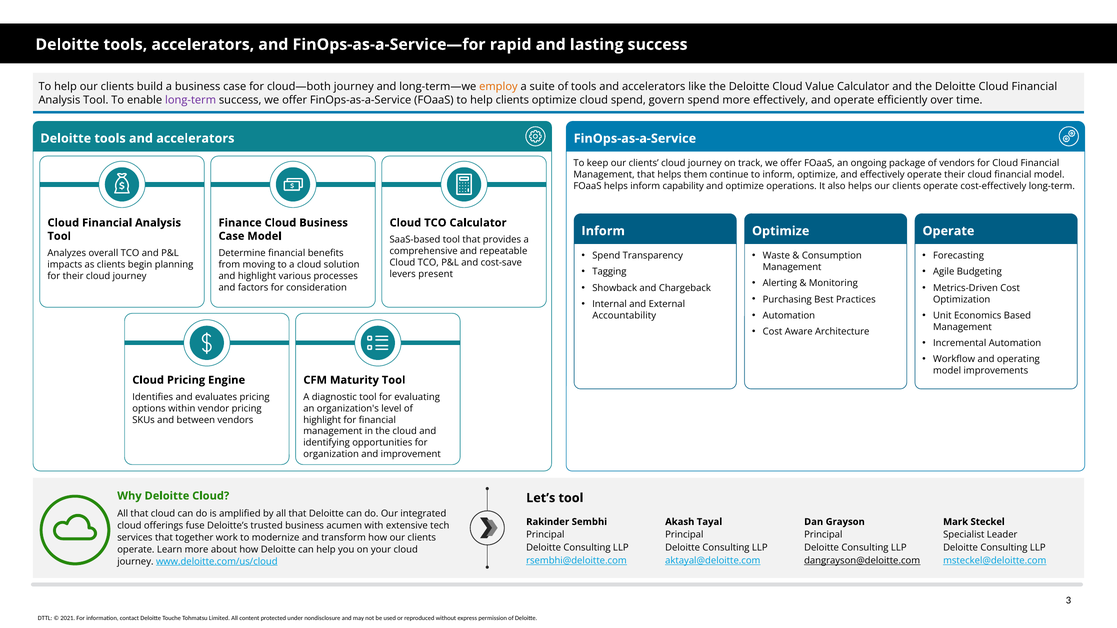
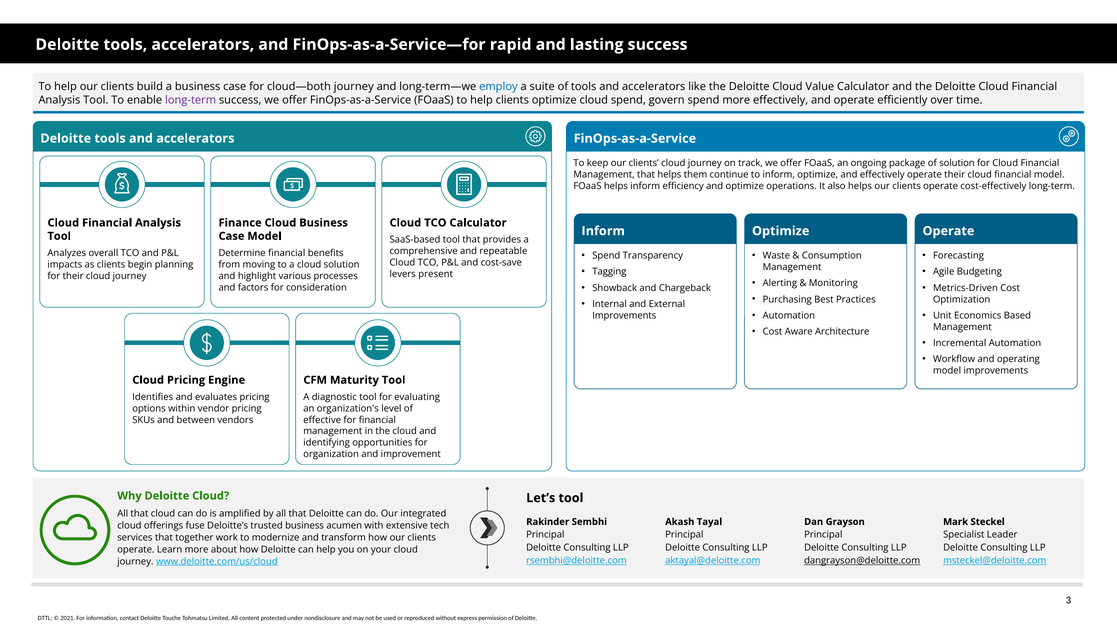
employ colour: orange -> blue
of vendors: vendors -> solution
capability: capability -> efficiency
Accountability at (624, 316): Accountability -> Improvements
highlight at (322, 420): highlight -> effective
